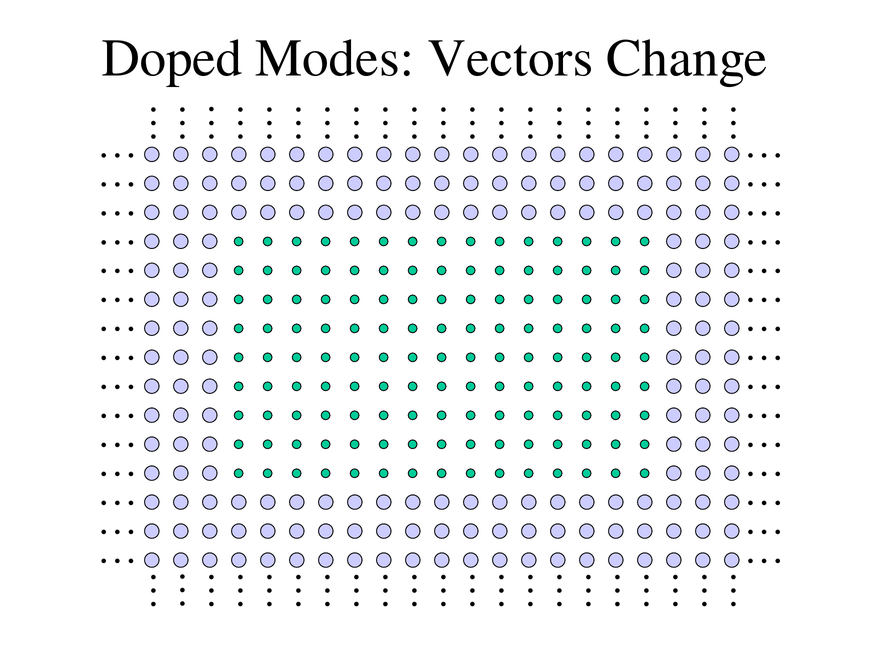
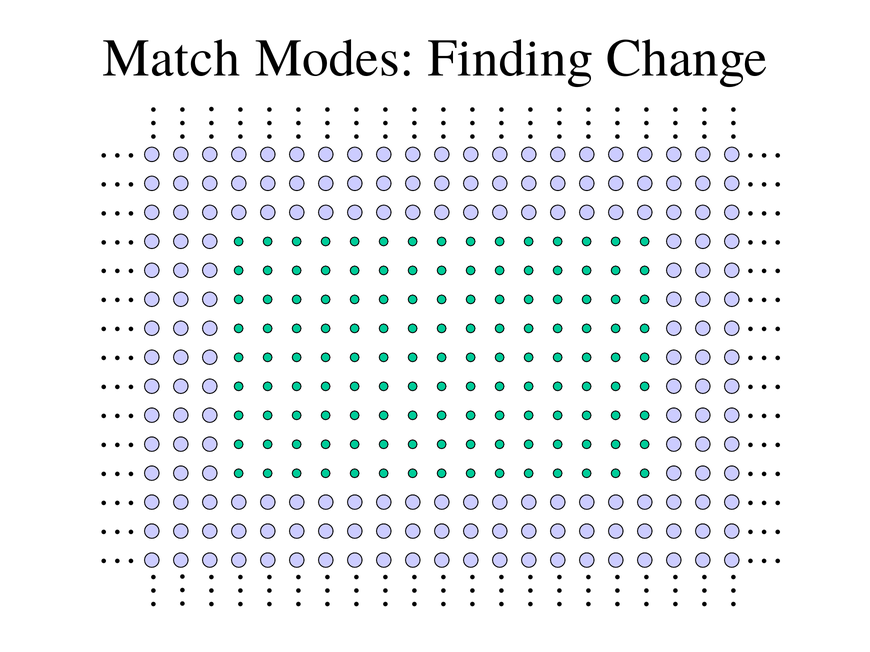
Doped: Doped -> Match
Vectors: Vectors -> Finding
